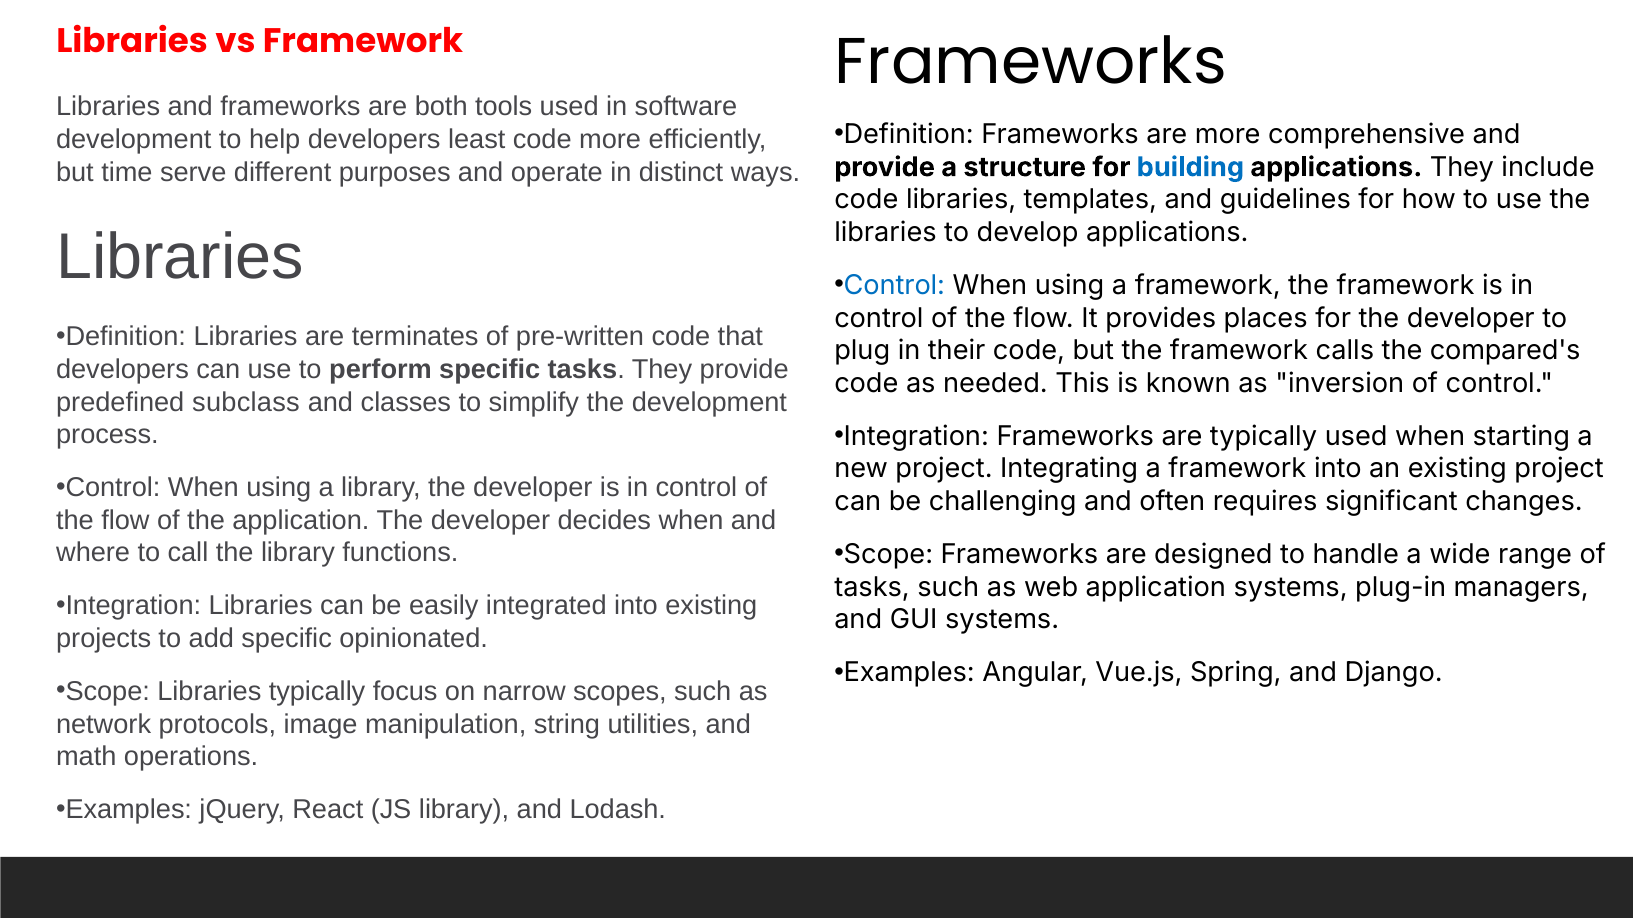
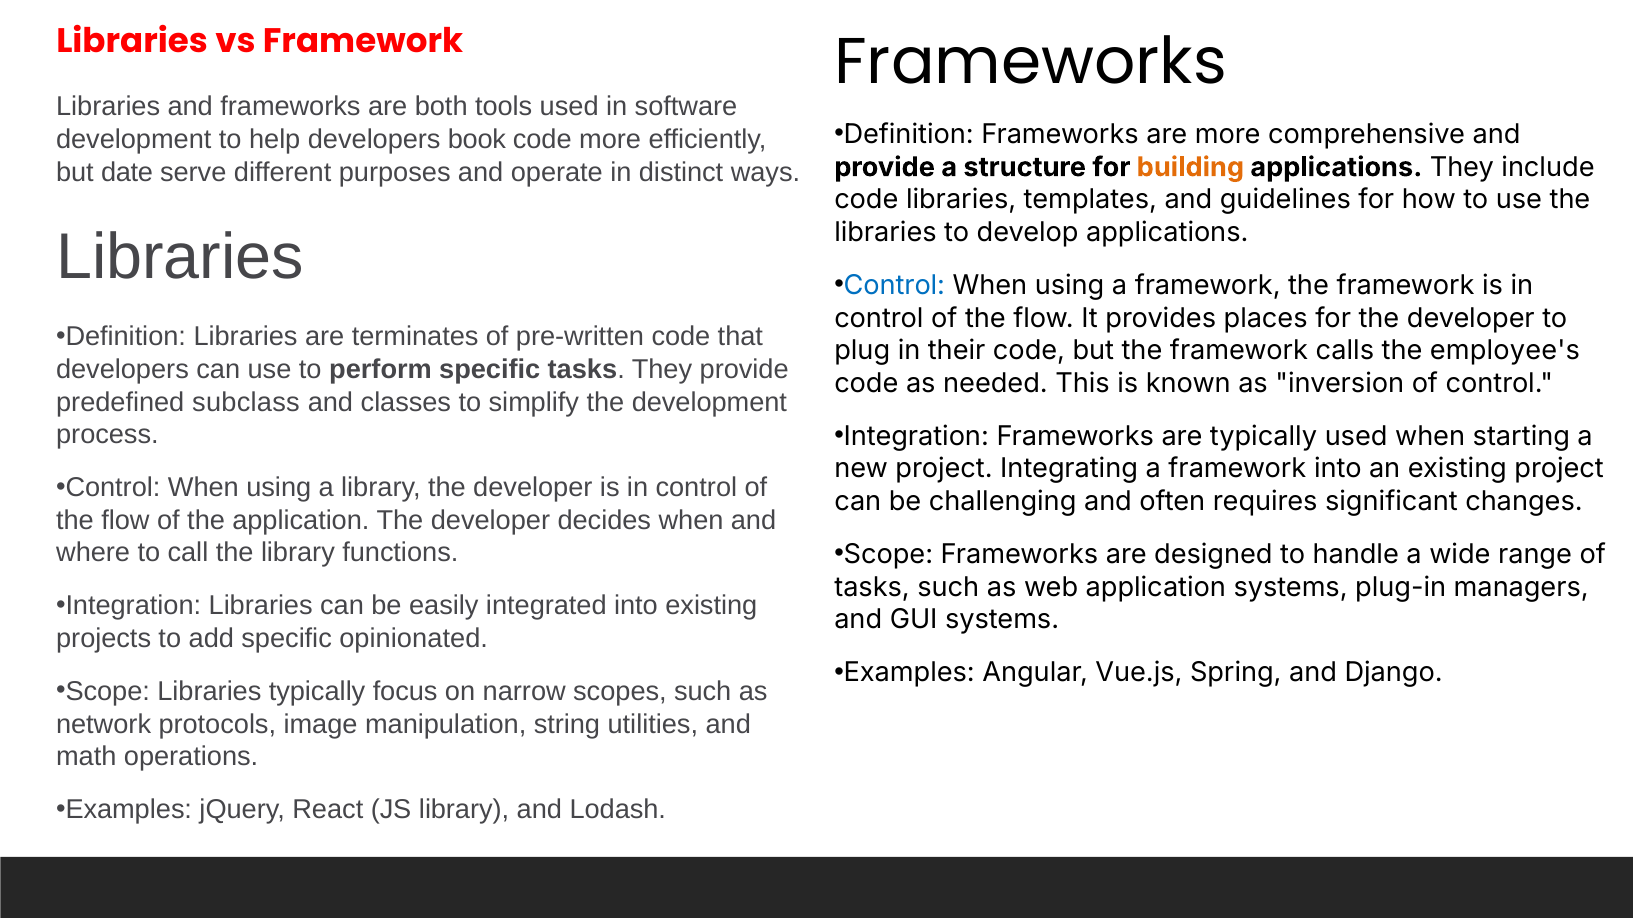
least: least -> book
building colour: blue -> orange
time: time -> date
compared's: compared's -> employee's
